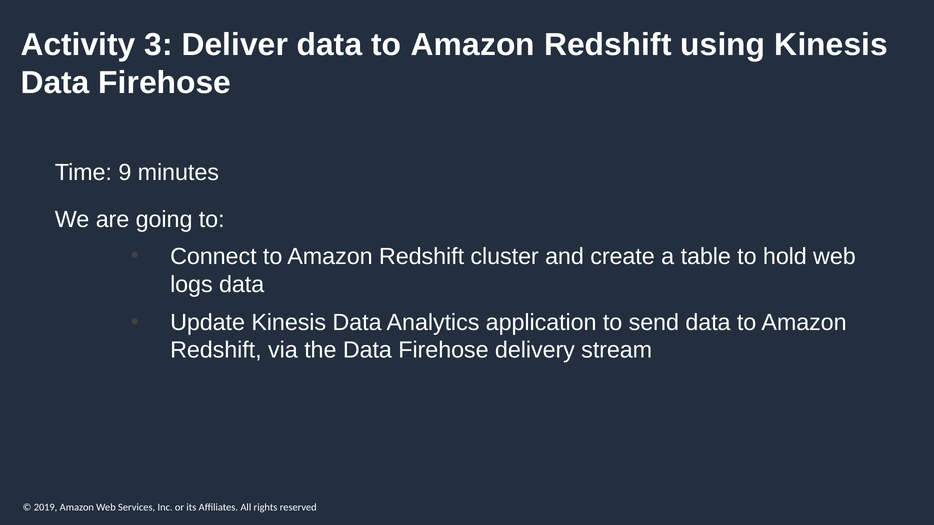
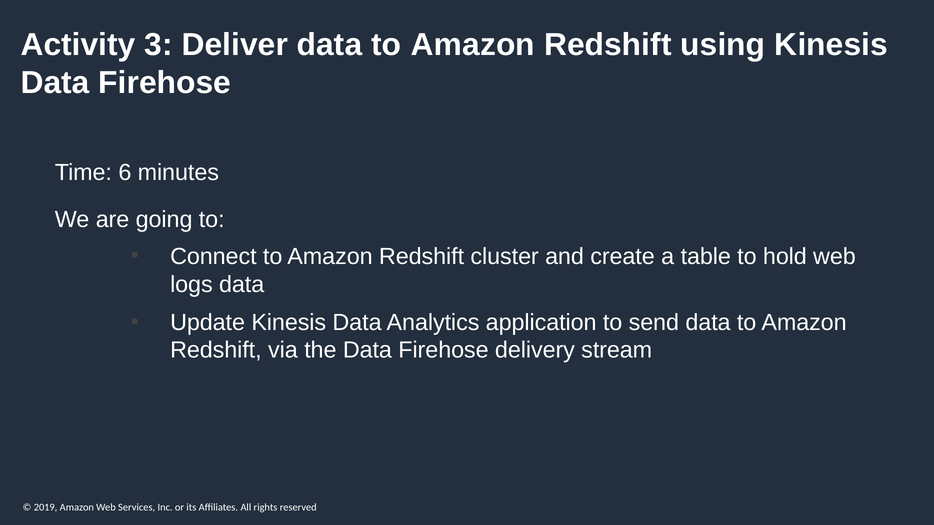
9: 9 -> 6
